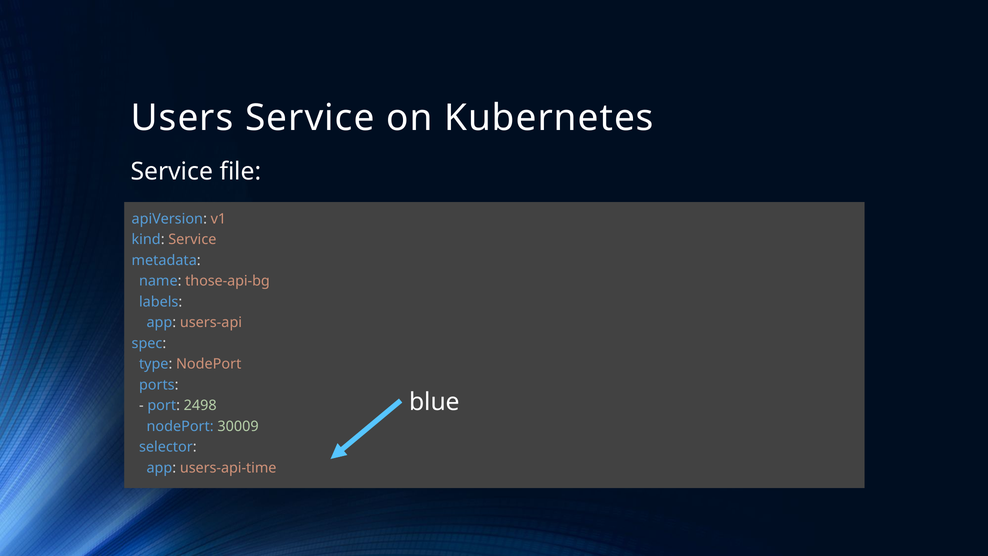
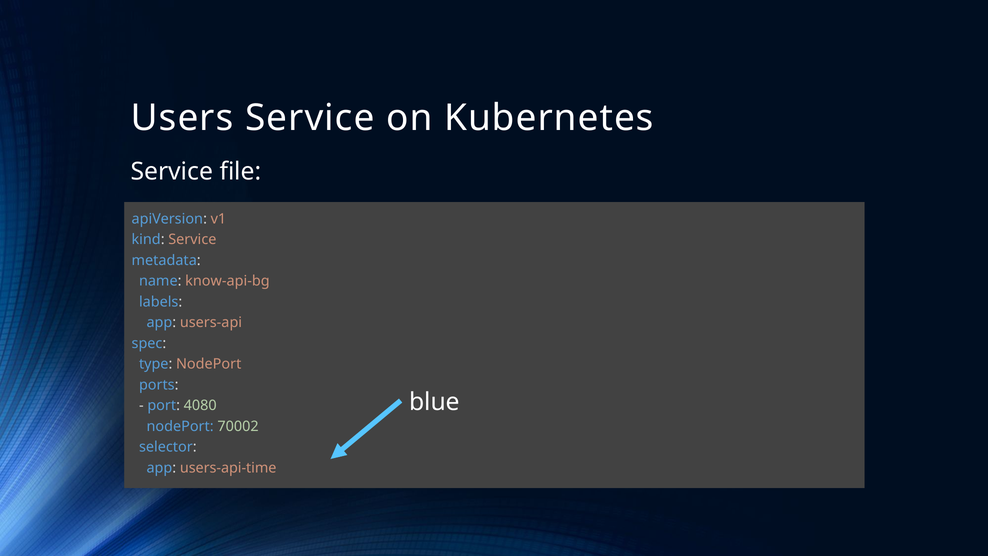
those-api-bg: those-api-bg -> know-api-bg
2498: 2498 -> 4080
30009: 30009 -> 70002
